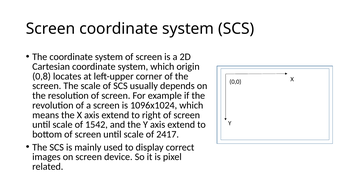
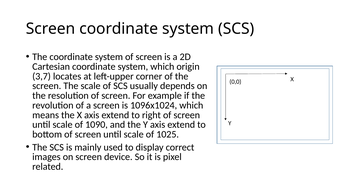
0,8: 0,8 -> 3,7
1542: 1542 -> 1090
2417: 2417 -> 1025
